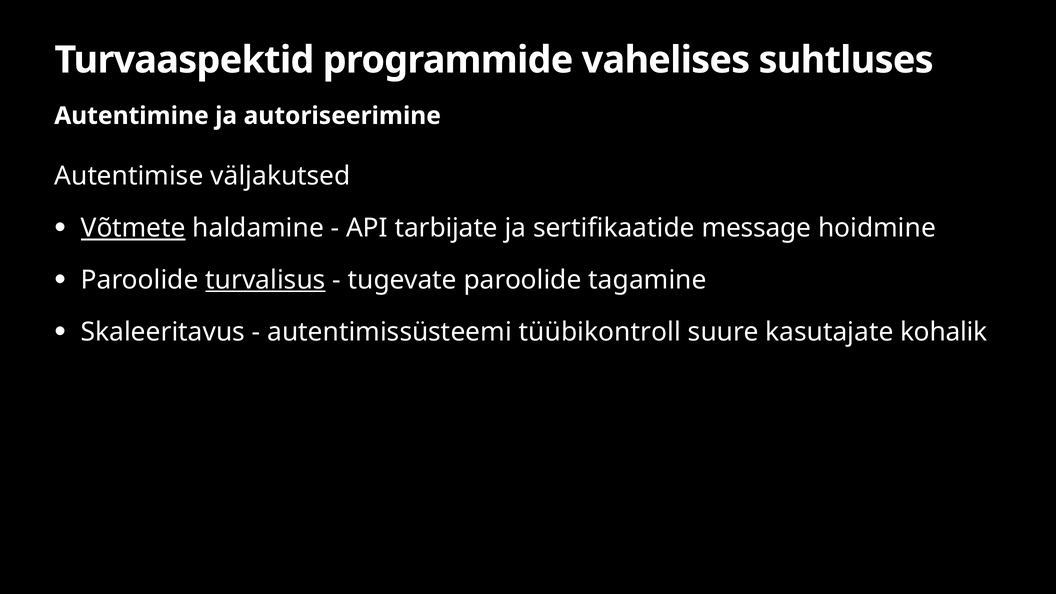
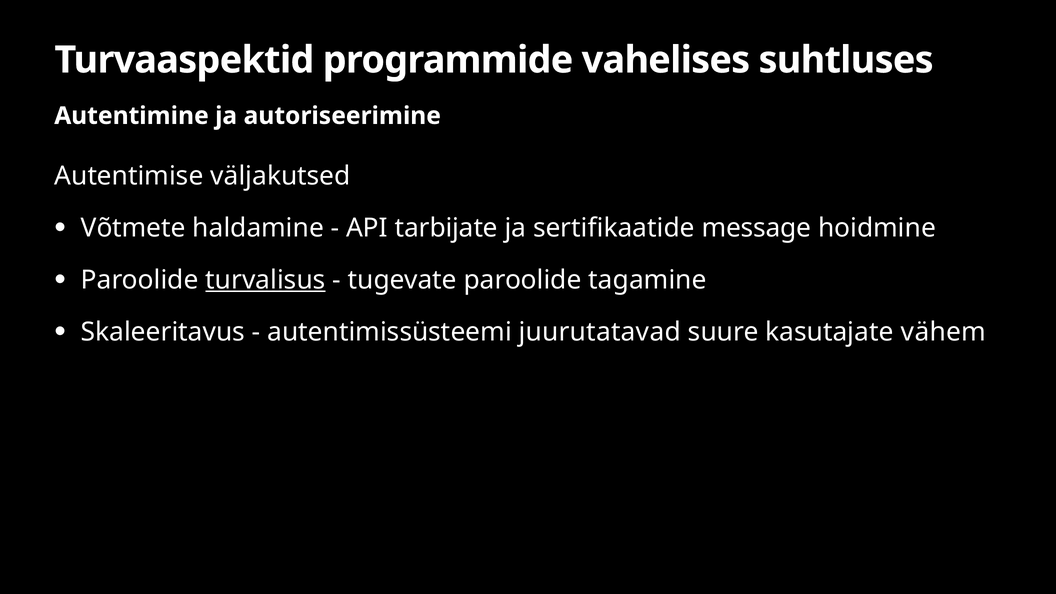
Võtmete underline: present -> none
tüübikontroll: tüübikontroll -> juurutatavad
kohalik: kohalik -> vähem
